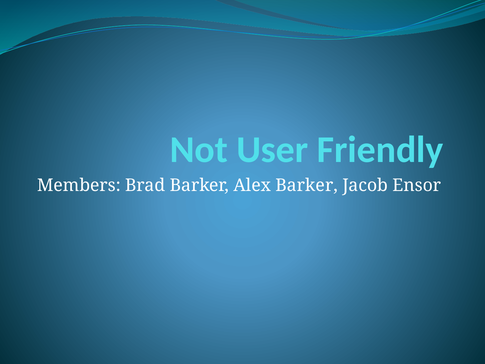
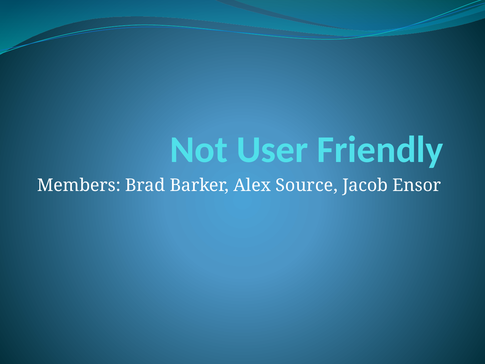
Alex Barker: Barker -> Source
